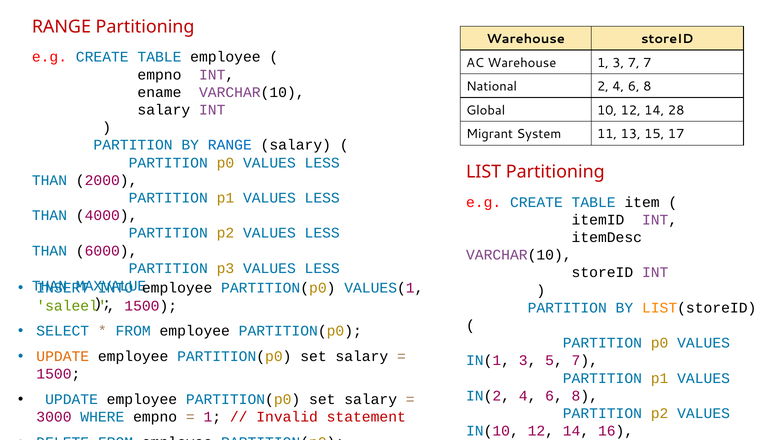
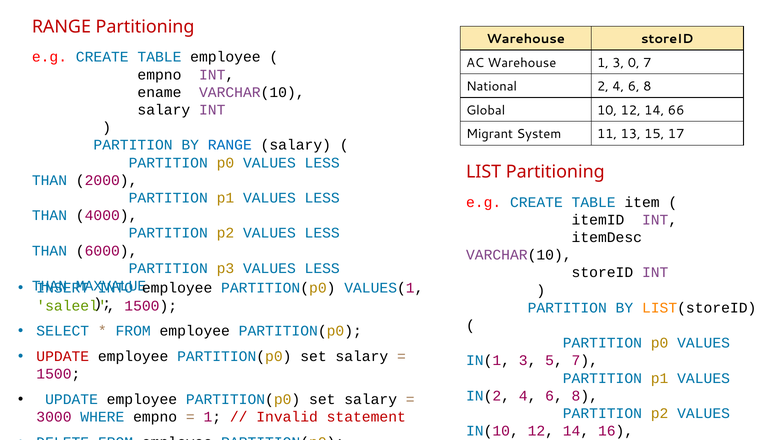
3 7: 7 -> 0
28: 28 -> 66
UPDATE at (63, 356) colour: orange -> red
